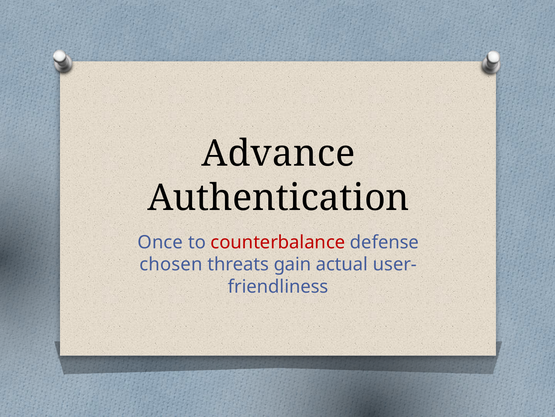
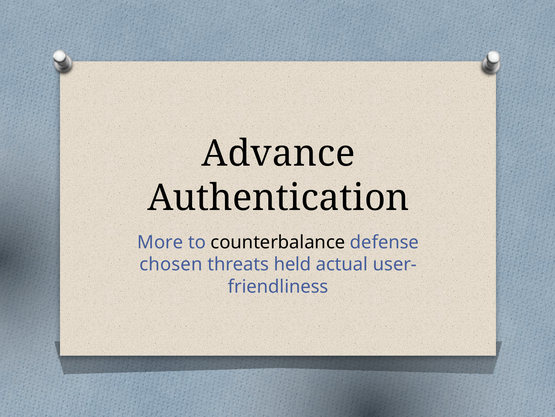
Once: Once -> More
counterbalance colour: red -> black
gain: gain -> held
